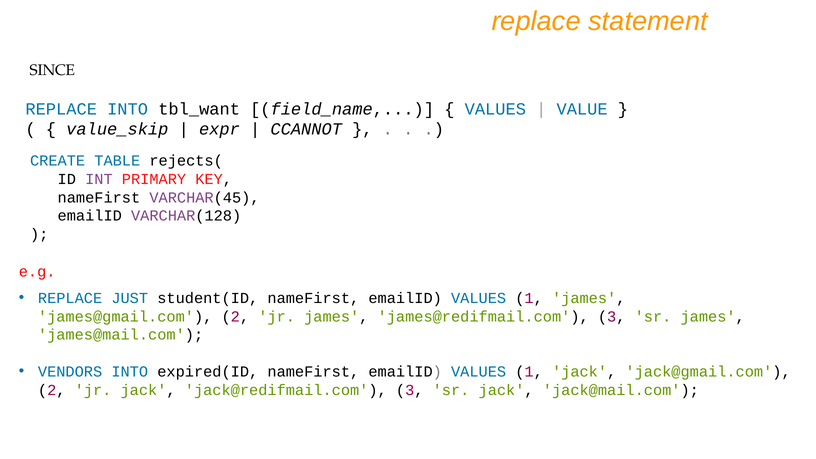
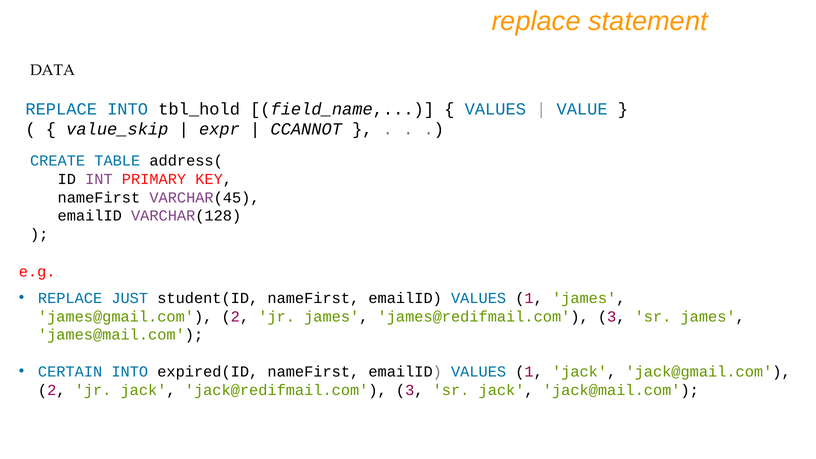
SINCE: SINCE -> DATA
tbl_want: tbl_want -> tbl_hold
rejects(: rejects( -> address(
VENDORS: VENDORS -> CERTAIN
